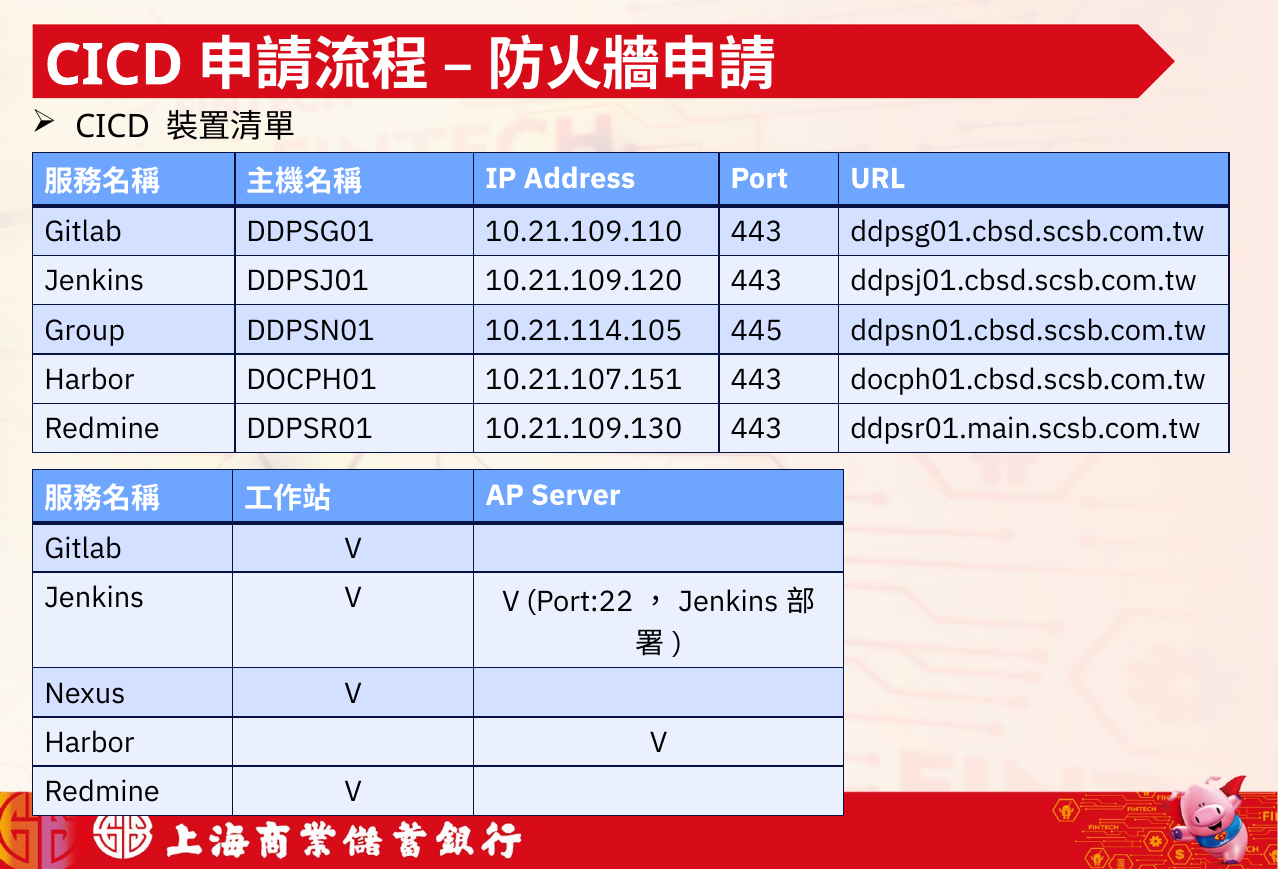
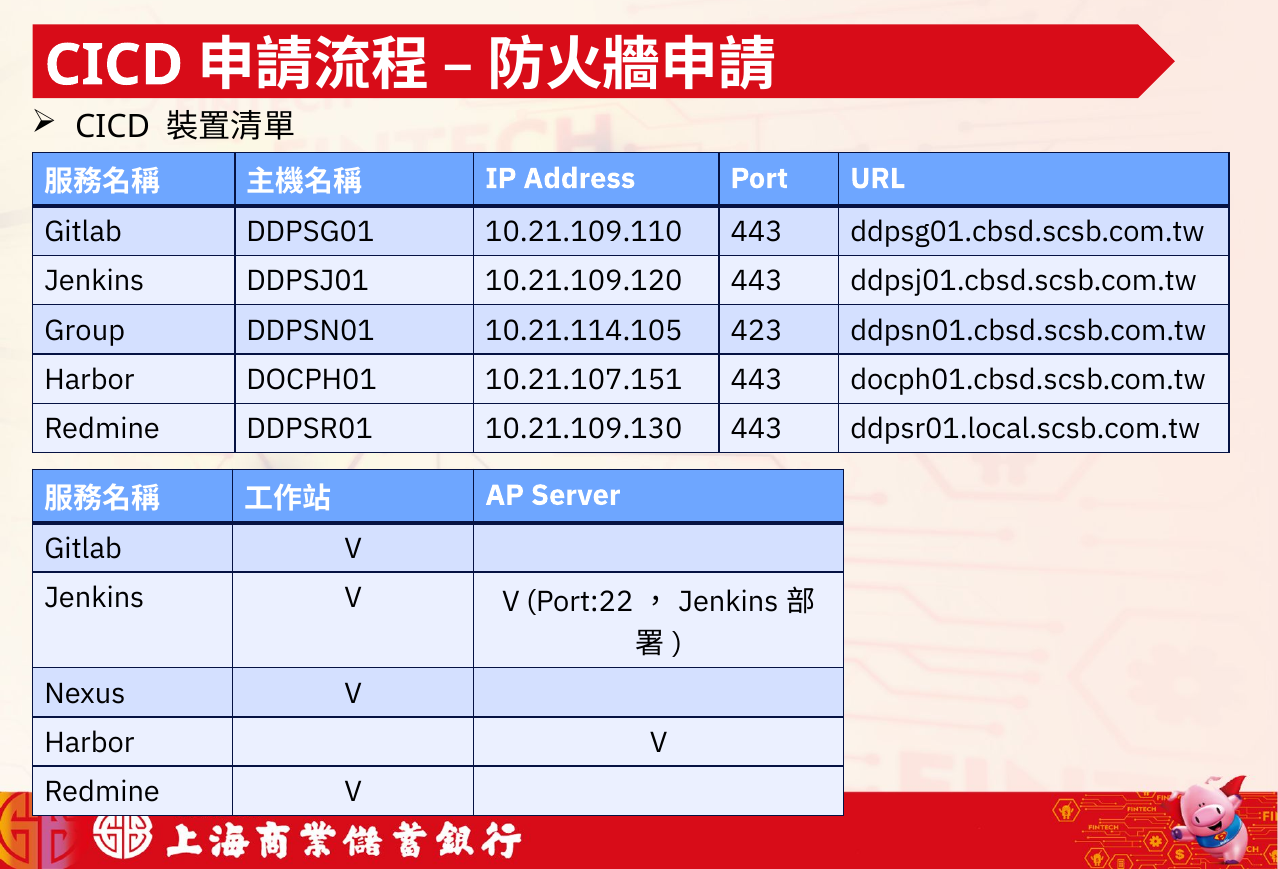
445: 445 -> 423
ddpsr01.main.scsb.com.tw: ddpsr01.main.scsb.com.tw -> ddpsr01.local.scsb.com.tw
